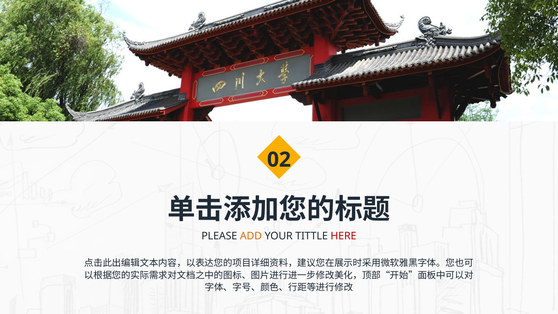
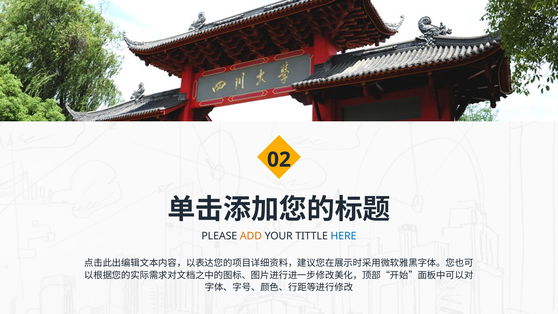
HERE colour: red -> blue
